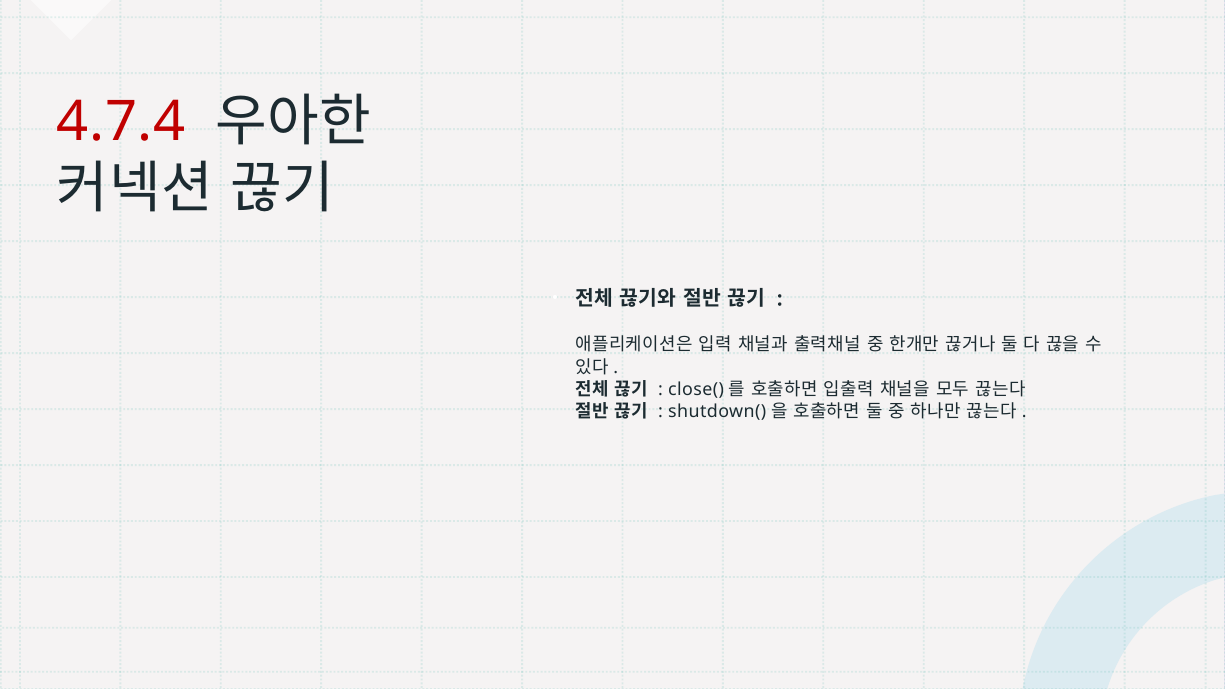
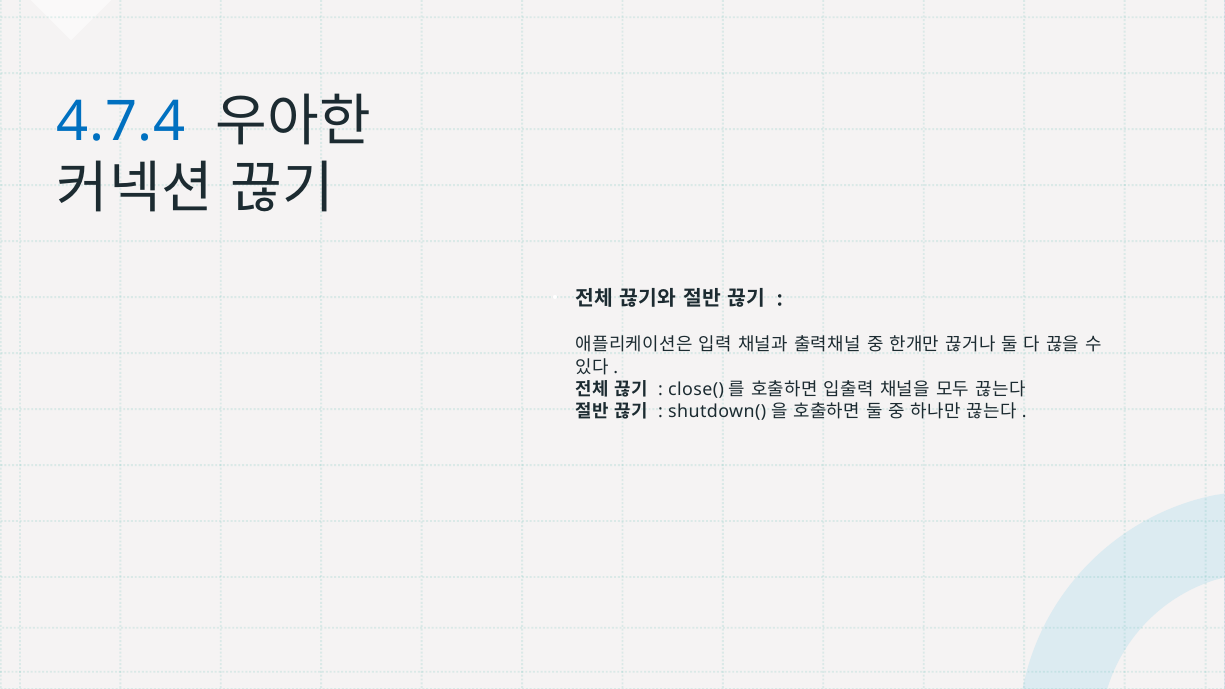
4.7.4 colour: red -> blue
